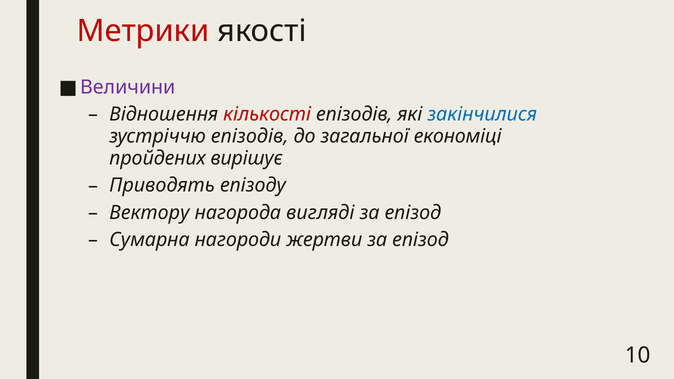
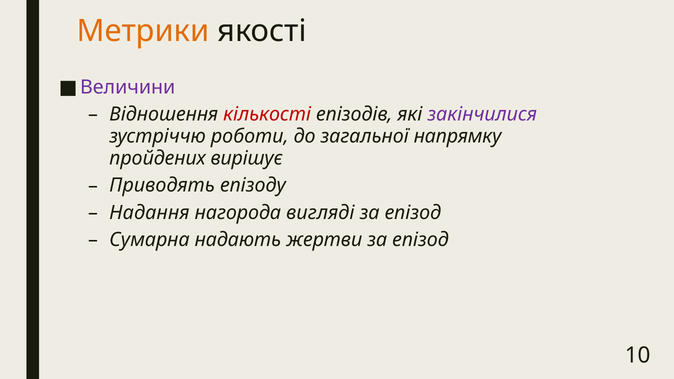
Метрики colour: red -> orange
закінчилися colour: blue -> purple
зустріччю епізодів: епізодів -> роботи
економіці: економіці -> напрямку
Вектору: Вектору -> Надання
нагороди: нагороди -> надають
